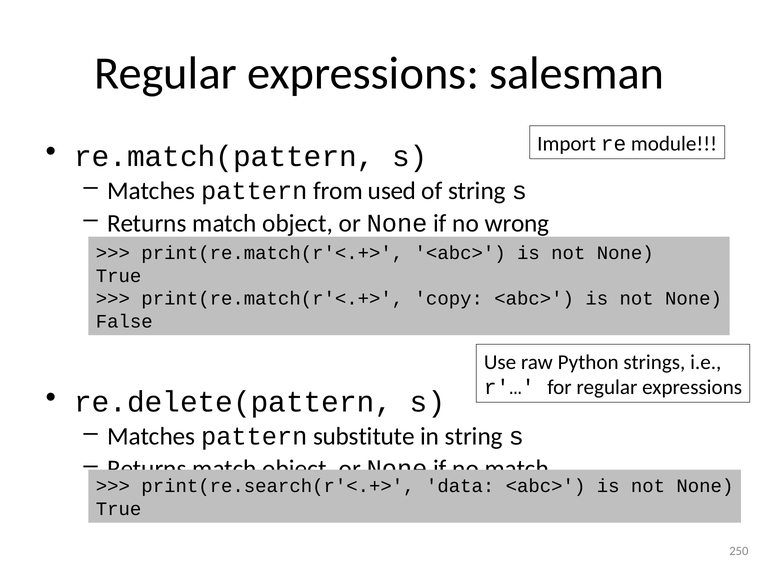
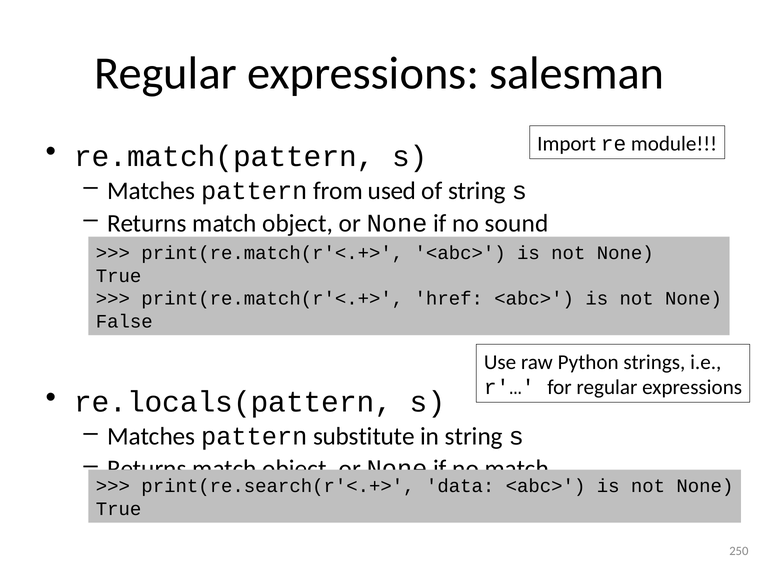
wrong: wrong -> sound
copy: copy -> href
re.delete(pattern: re.delete(pattern -> re.locals(pattern
